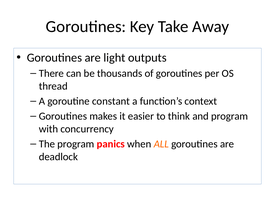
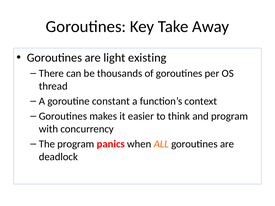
outputs: outputs -> existing
